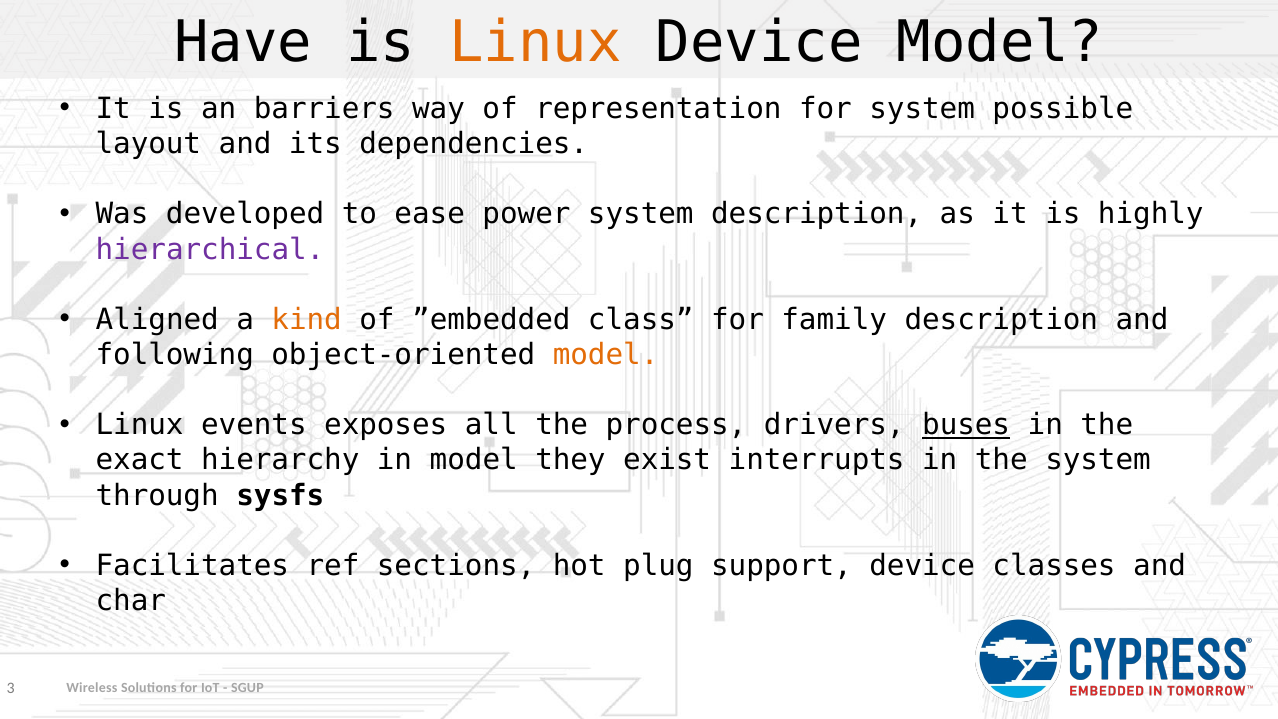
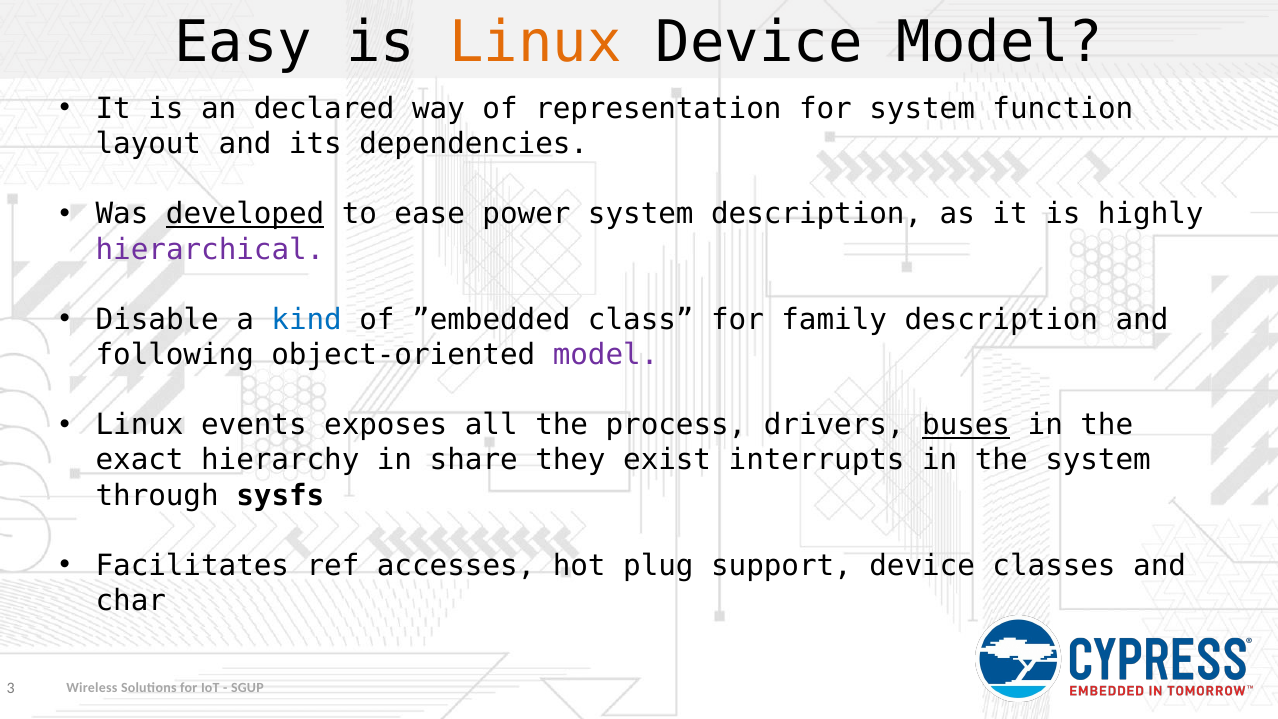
Have: Have -> Easy
barriers: barriers -> declared
possible: possible -> function
developed underline: none -> present
Aligned: Aligned -> Disable
kind colour: orange -> blue
model at (606, 355) colour: orange -> purple
in model: model -> share
sections: sections -> accesses
